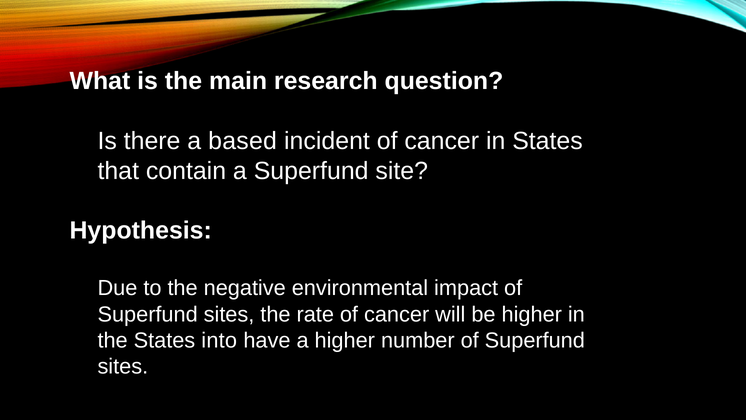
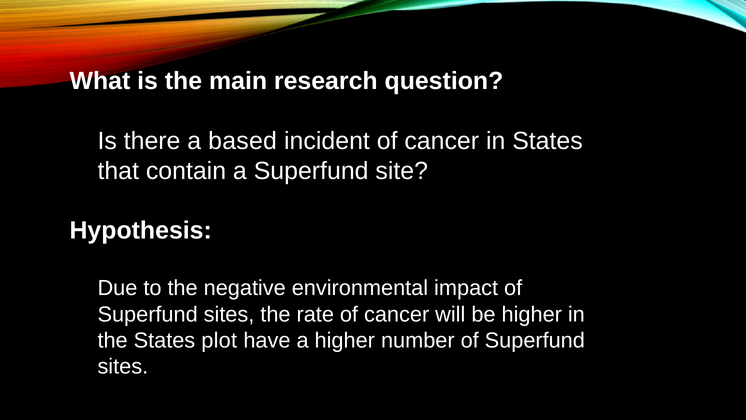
into: into -> plot
